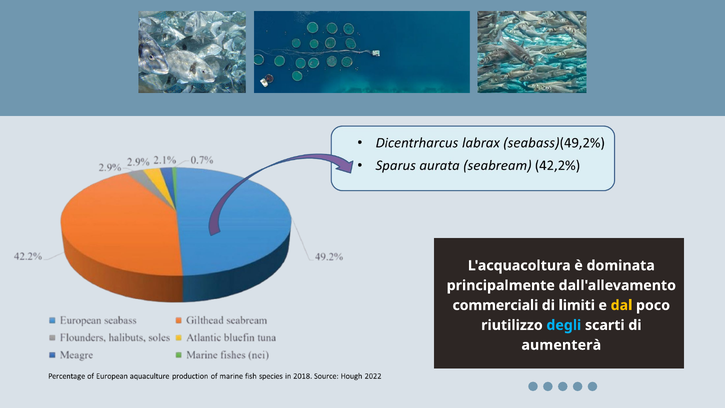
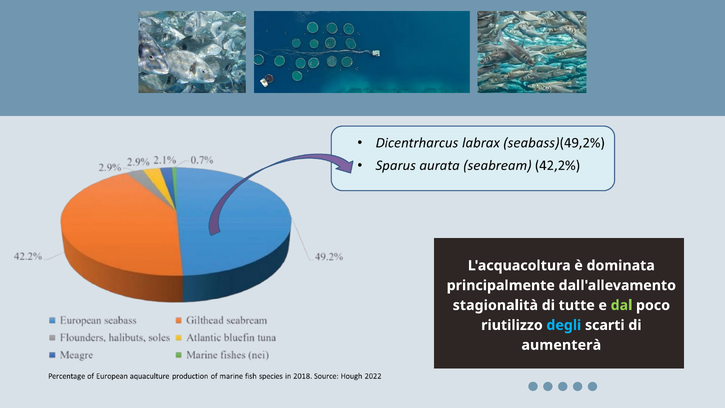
commerciali: commerciali -> stagionalità
limiti: limiti -> tutte
dal colour: yellow -> light green
